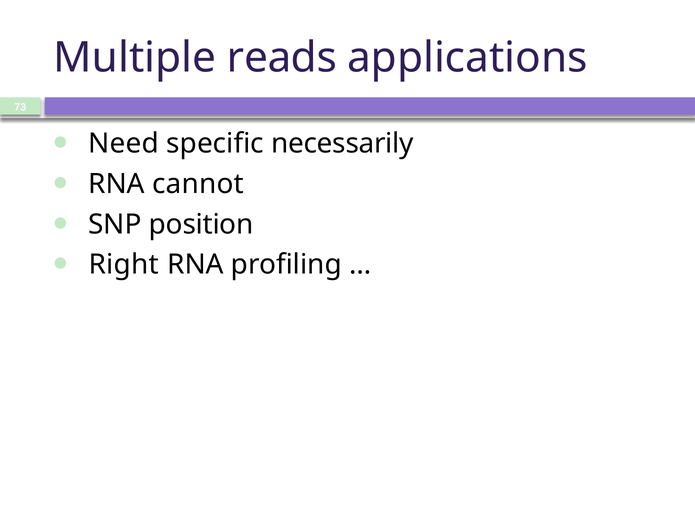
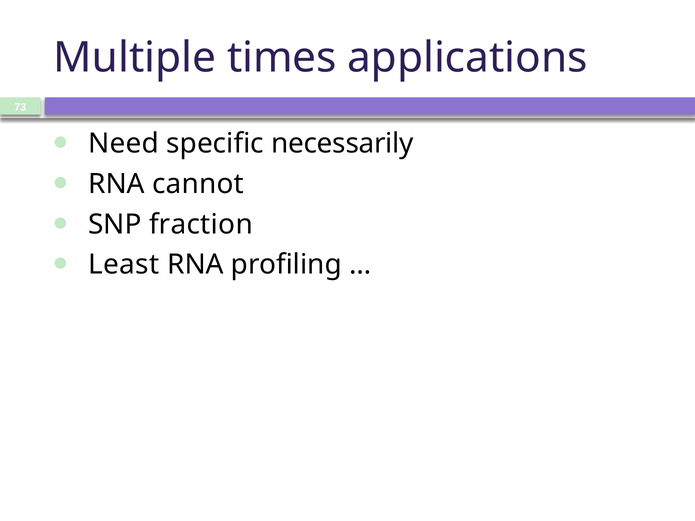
reads: reads -> times
position: position -> fraction
Right: Right -> Least
